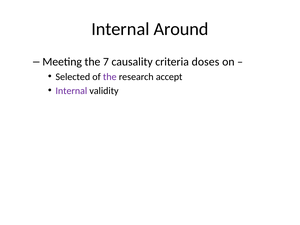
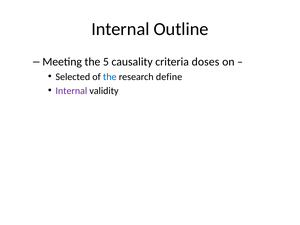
Around: Around -> Outline
7: 7 -> 5
the at (110, 77) colour: purple -> blue
accept: accept -> define
